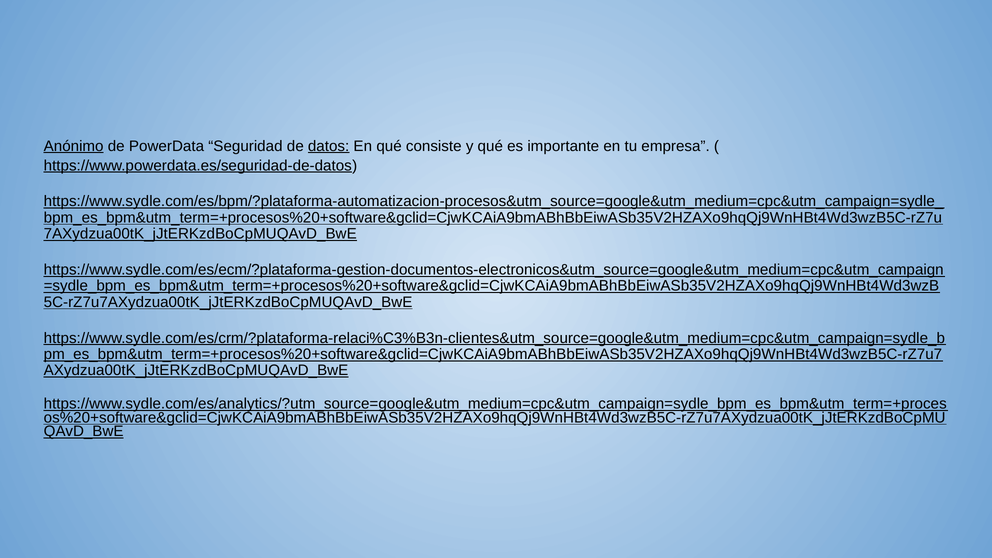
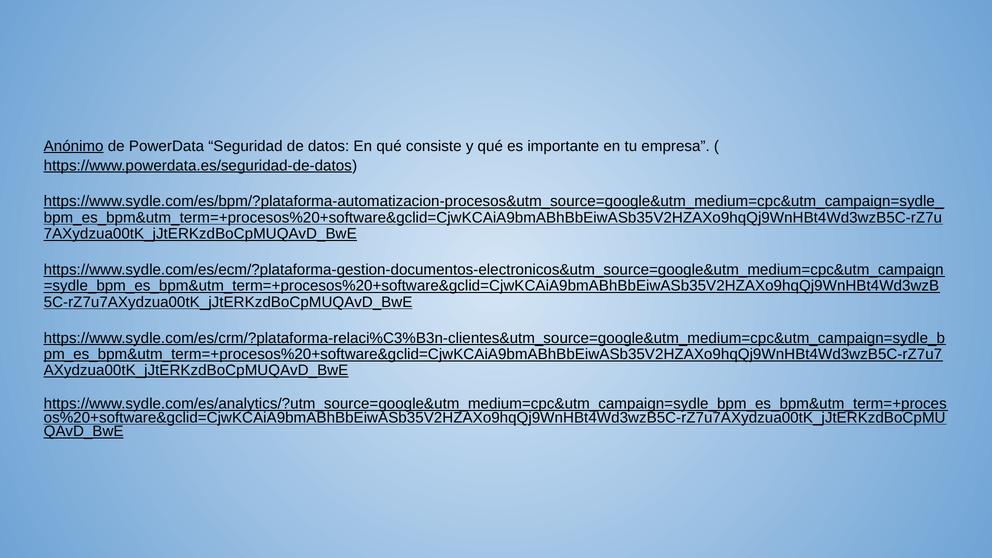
datos underline: present -> none
